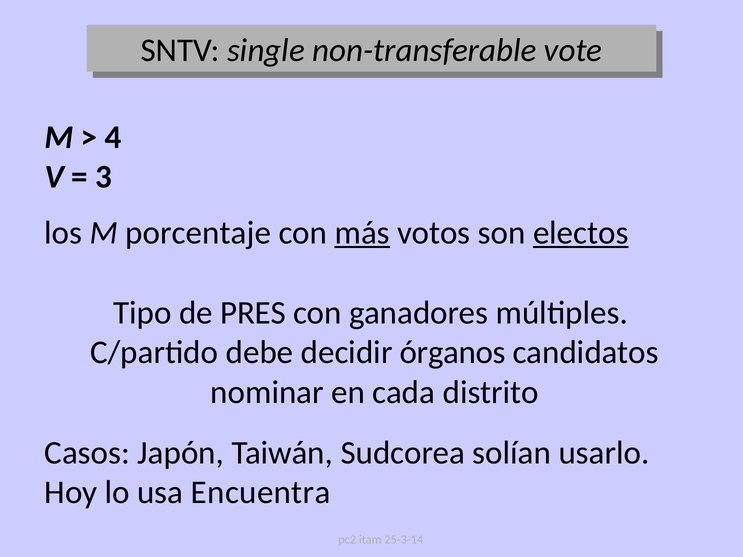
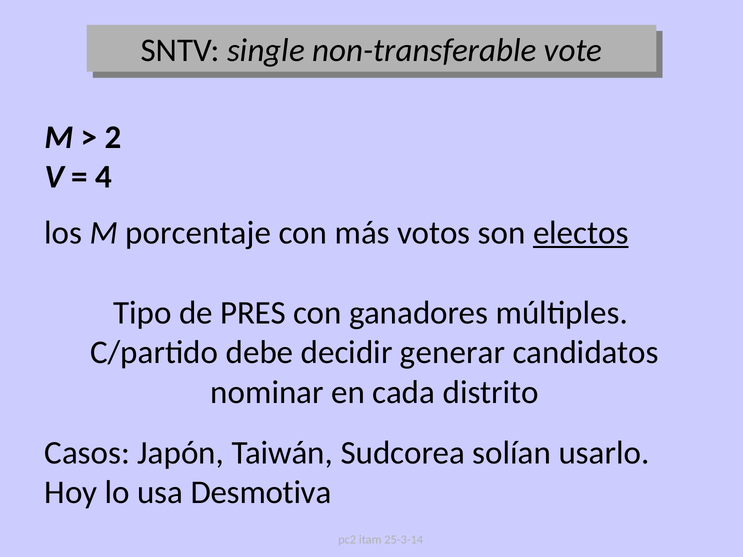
4: 4 -> 2
3: 3 -> 4
más underline: present -> none
órganos: órganos -> generar
Encuentra: Encuentra -> Desmotiva
